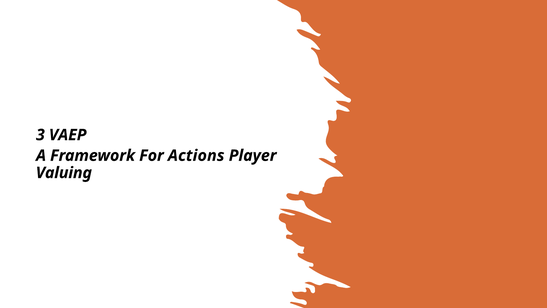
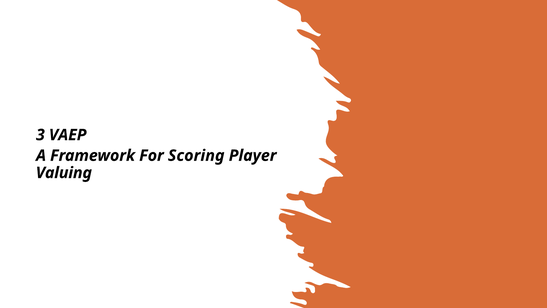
Actions: Actions -> Scoring
